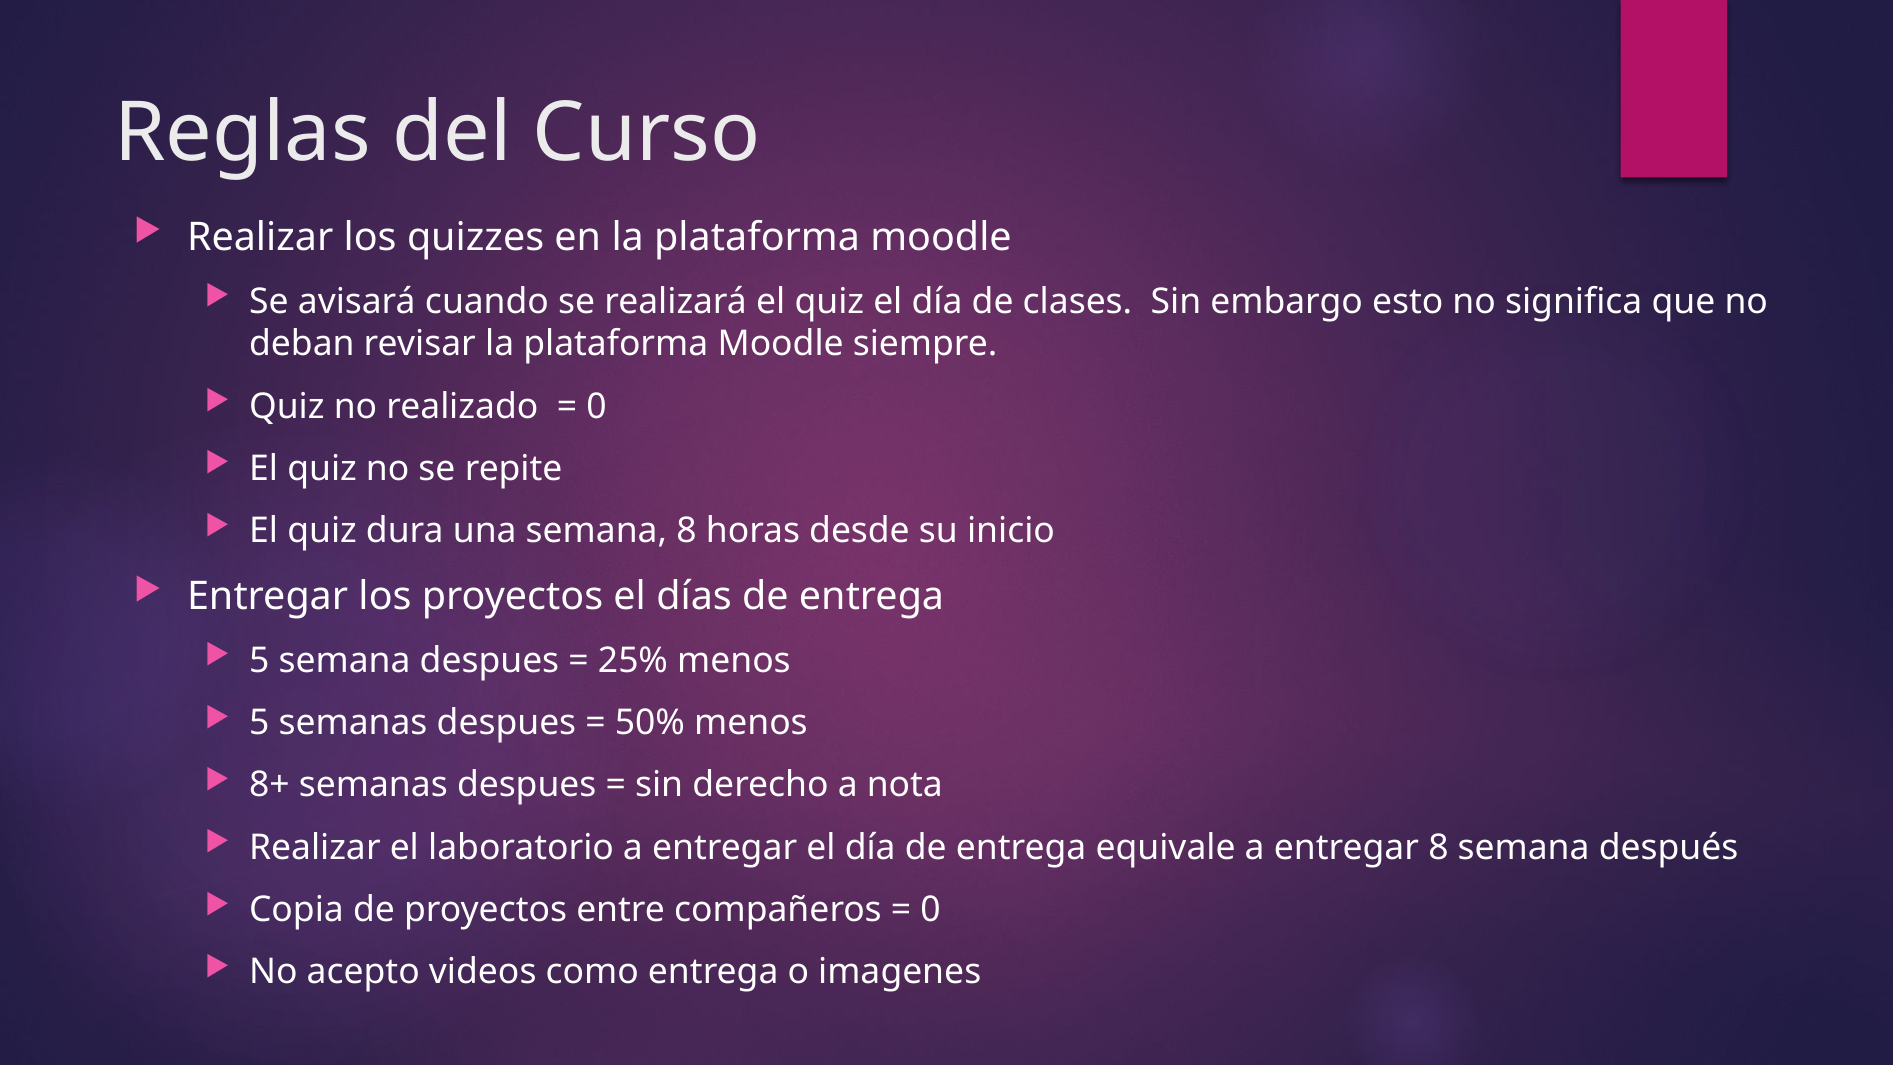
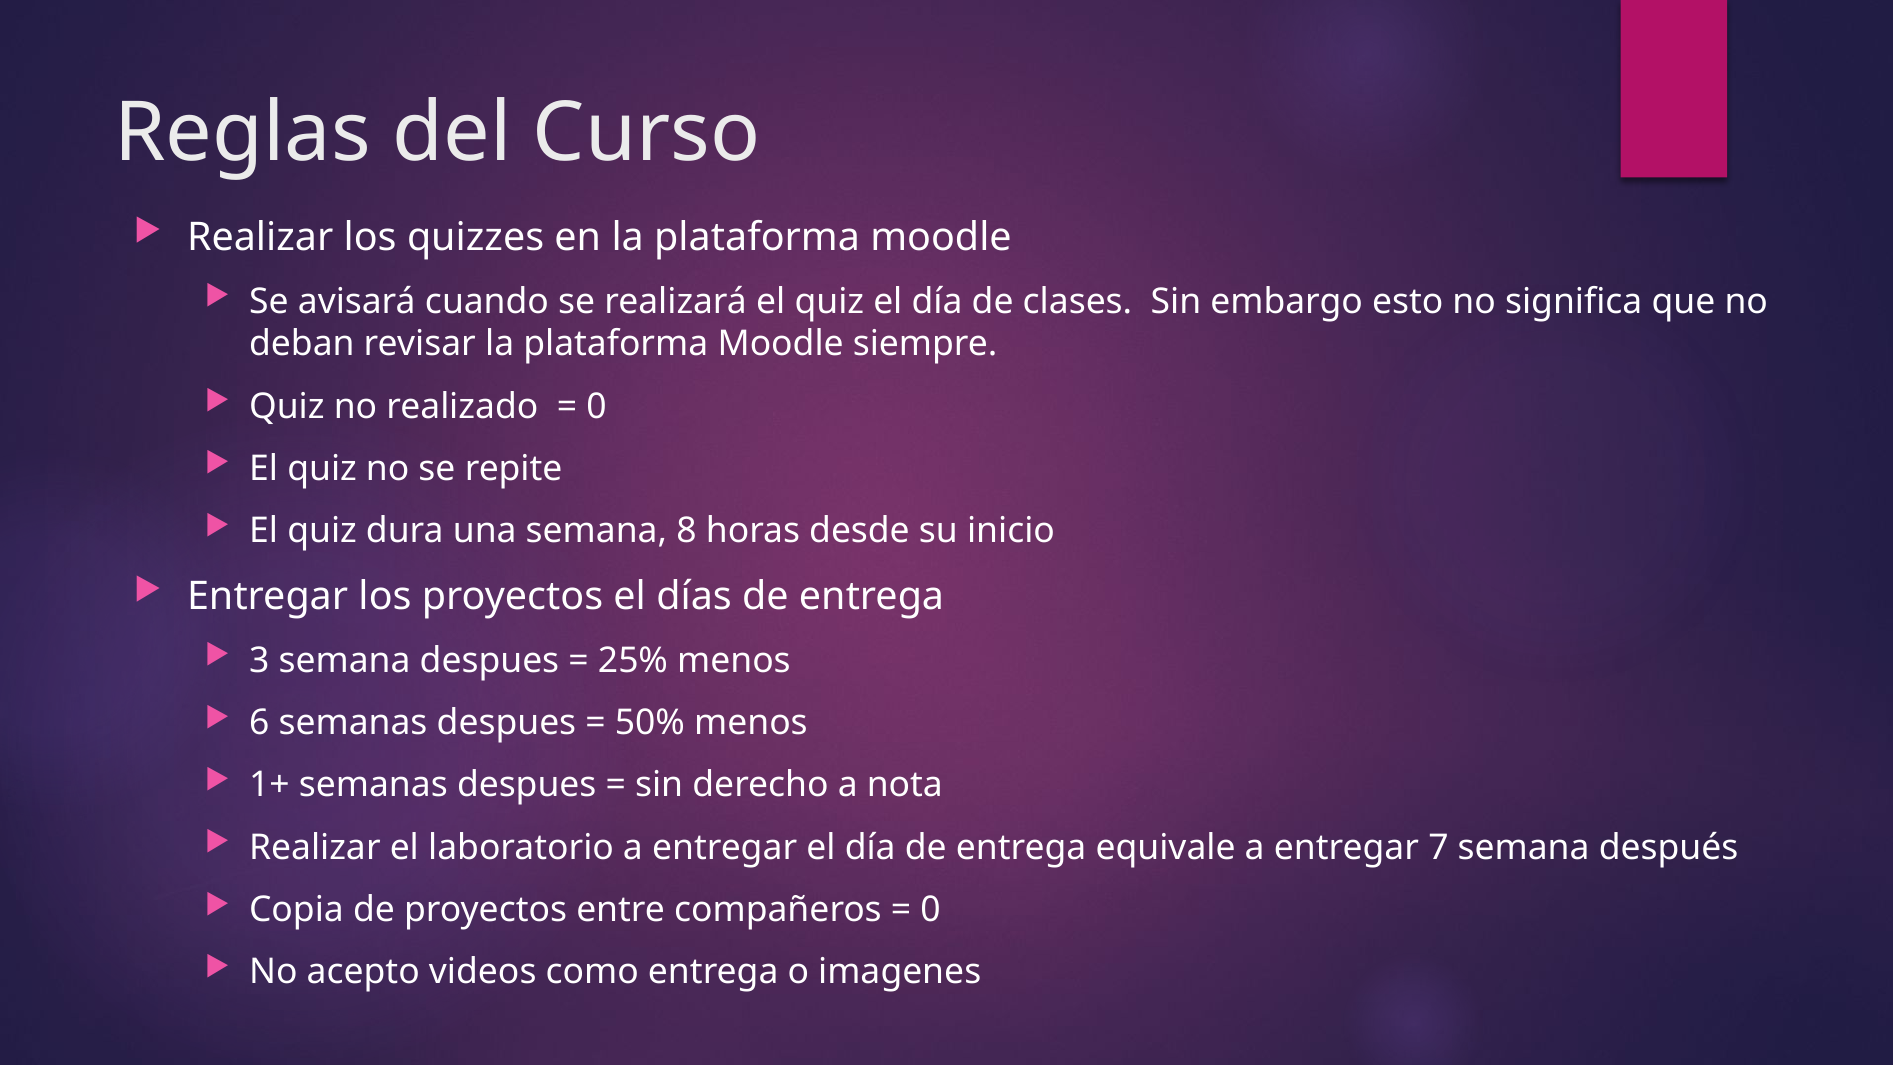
5 at (259, 660): 5 -> 3
5 at (259, 723): 5 -> 6
8+: 8+ -> 1+
entregar 8: 8 -> 7
